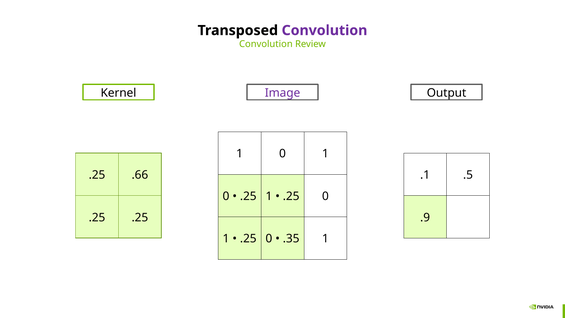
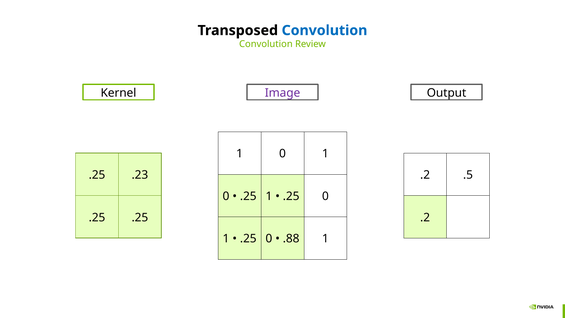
Convolution at (324, 30) colour: purple -> blue
.66: .66 -> .23
.1 at (425, 175): .1 -> .2
.9 at (425, 217): .9 -> .2
.35: .35 -> .88
